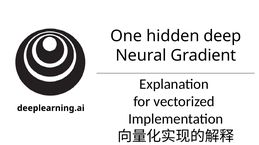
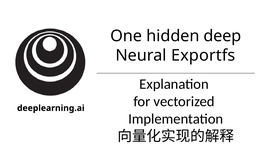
Gradient: Gradient -> Exportfs
